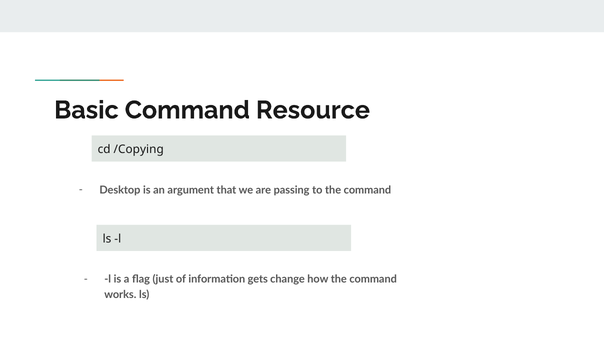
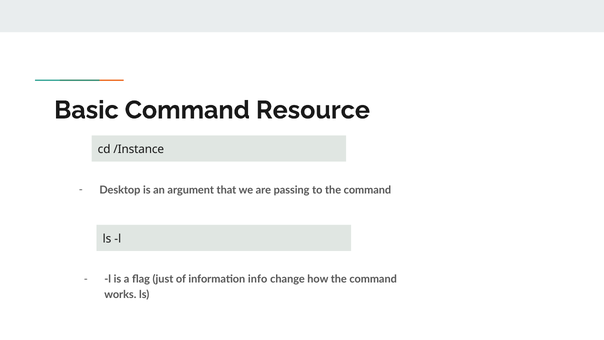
/Copying: /Copying -> /Instance
gets: gets -> info
